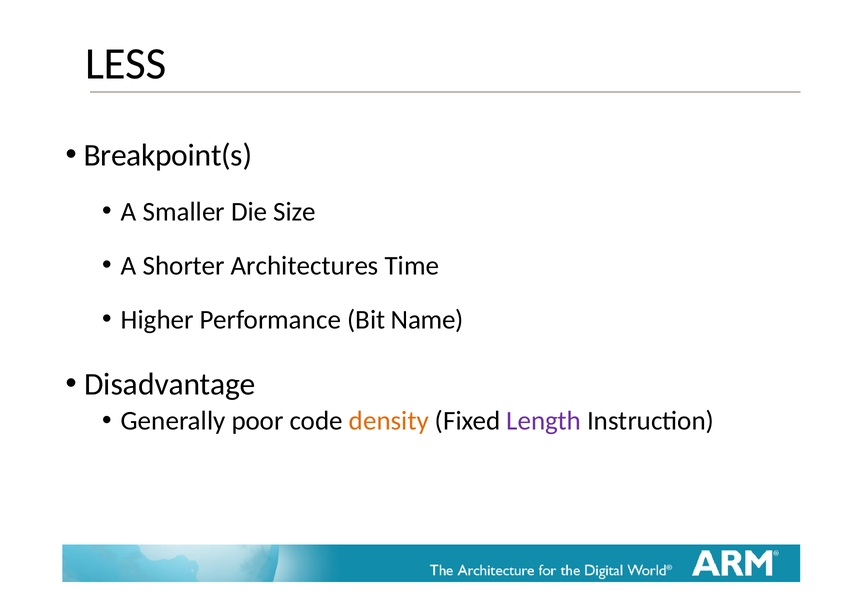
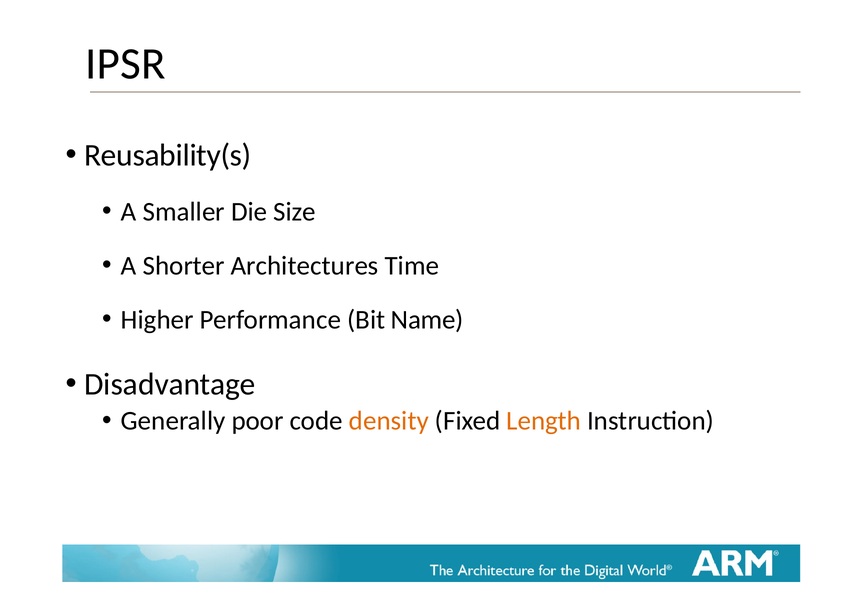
LESS: LESS -> IPSR
Breakpoint(s: Breakpoint(s -> Reusability(s
Length colour: purple -> orange
